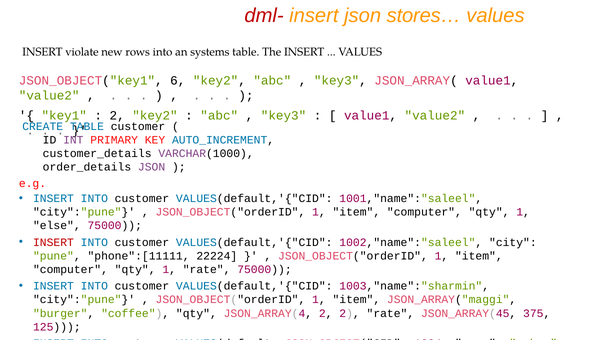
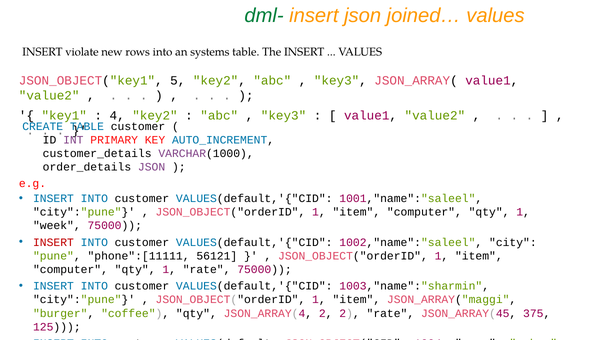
dml- colour: red -> green
stores…: stores… -> joined…
6: 6 -> 5
2 at (117, 116): 2 -> 4
else: else -> week
22224: 22224 -> 56121
